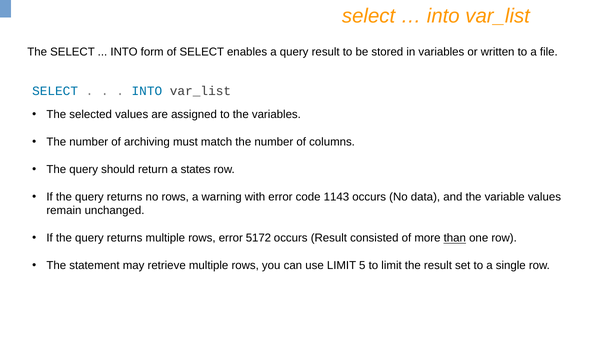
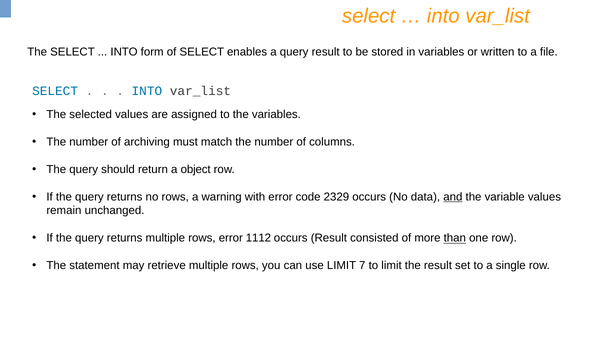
states: states -> object
1143: 1143 -> 2329
and underline: none -> present
5172: 5172 -> 1112
5: 5 -> 7
